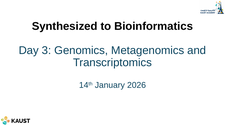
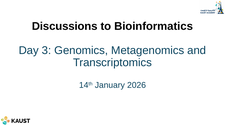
Synthesized: Synthesized -> Discussions
